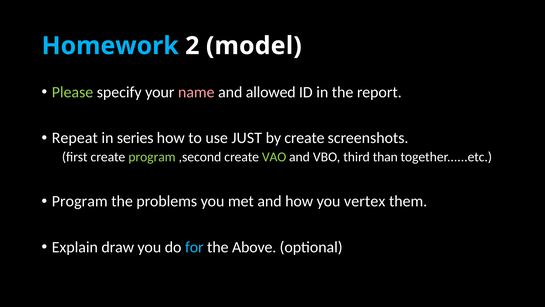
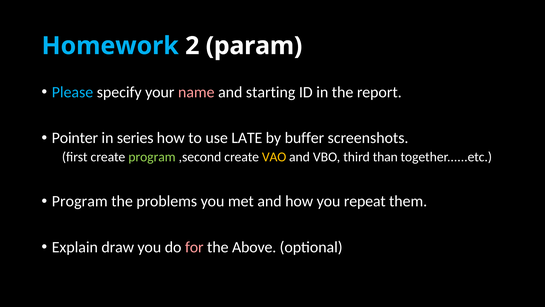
model: model -> param
Please colour: light green -> light blue
allowed: allowed -> starting
Repeat: Repeat -> Pointer
JUST: JUST -> LATE
by create: create -> buffer
VAO colour: light green -> yellow
vertex: vertex -> repeat
for colour: light blue -> pink
